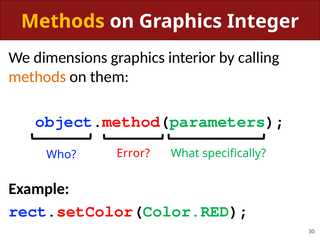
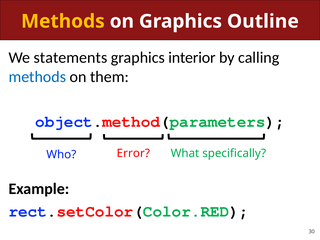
Integer: Integer -> Outline
dimensions: dimensions -> statements
methods at (37, 77) colour: orange -> blue
